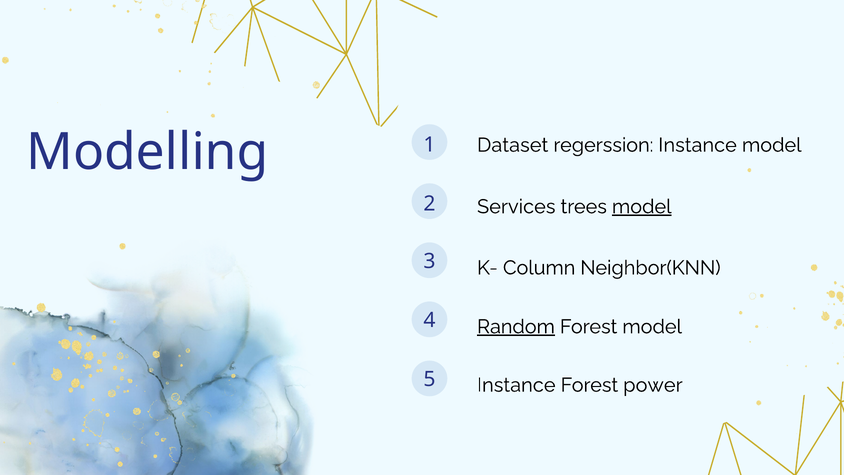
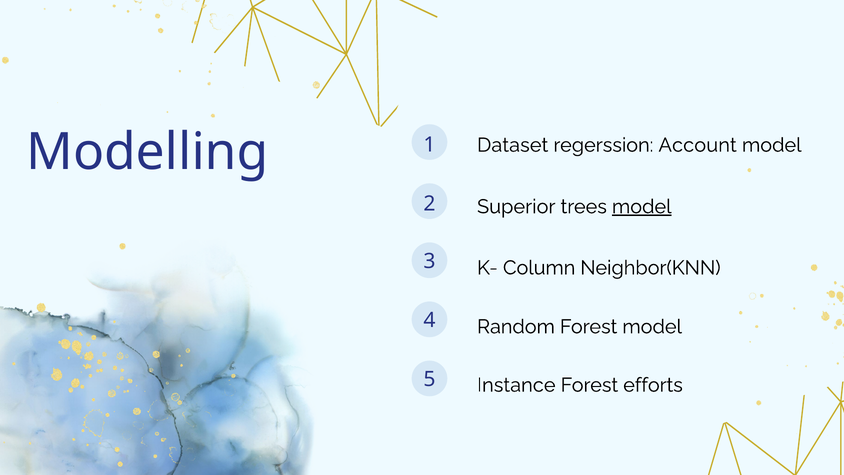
regerssion Instance: Instance -> Account
Services: Services -> Superior
Random underline: present -> none
power: power -> efforts
